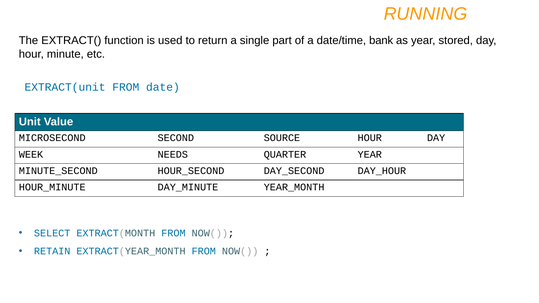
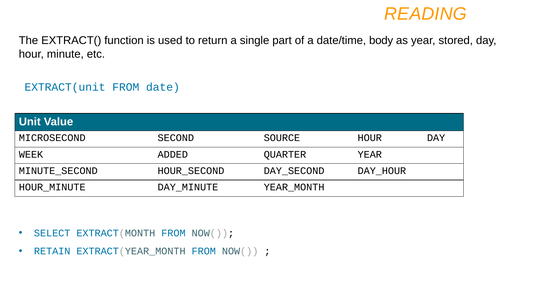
RUNNING: RUNNING -> READING
bank: bank -> body
NEEDS: NEEDS -> ADDED
